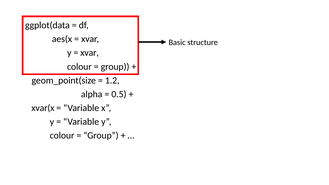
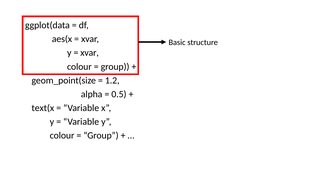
xvar(x: xvar(x -> text(x
